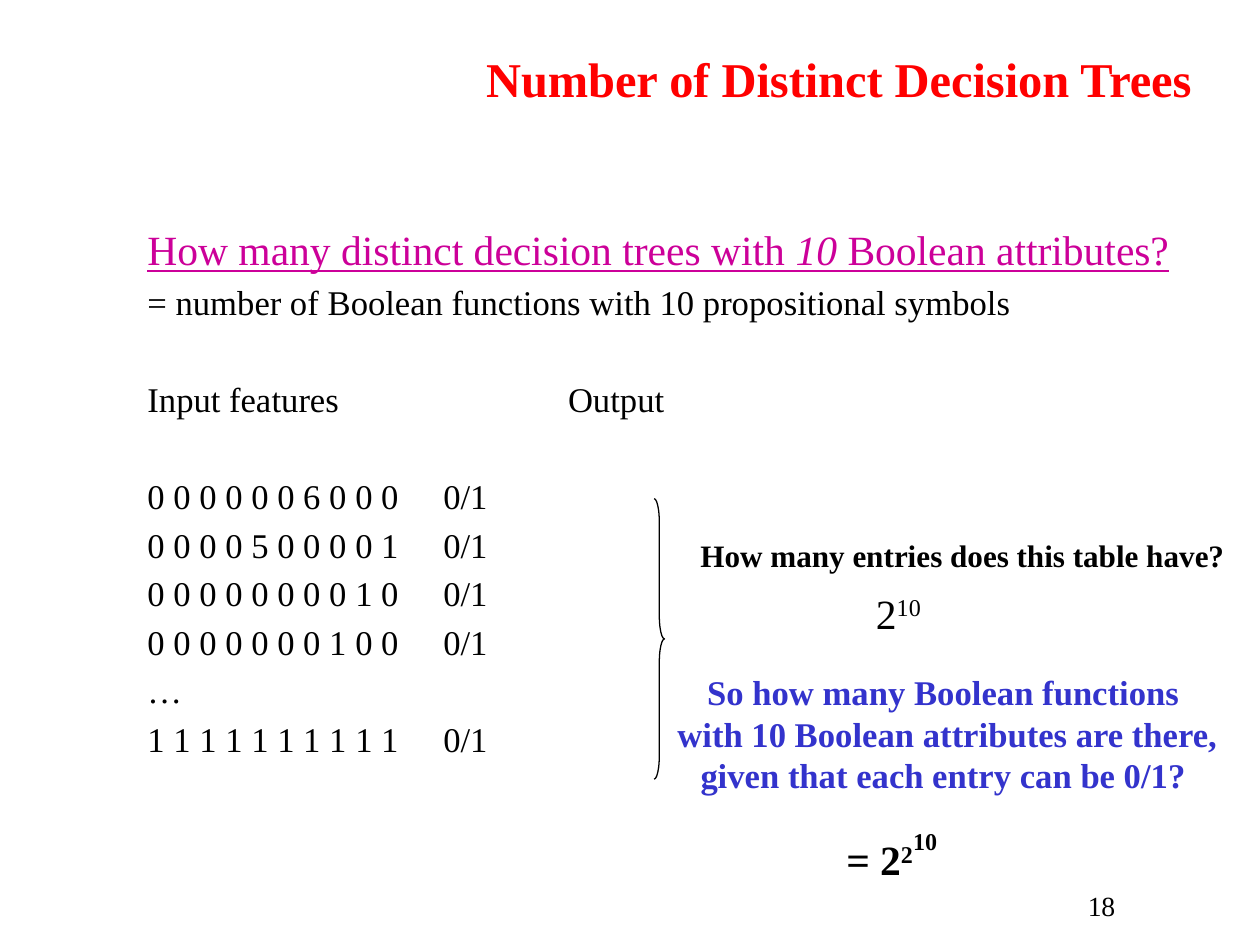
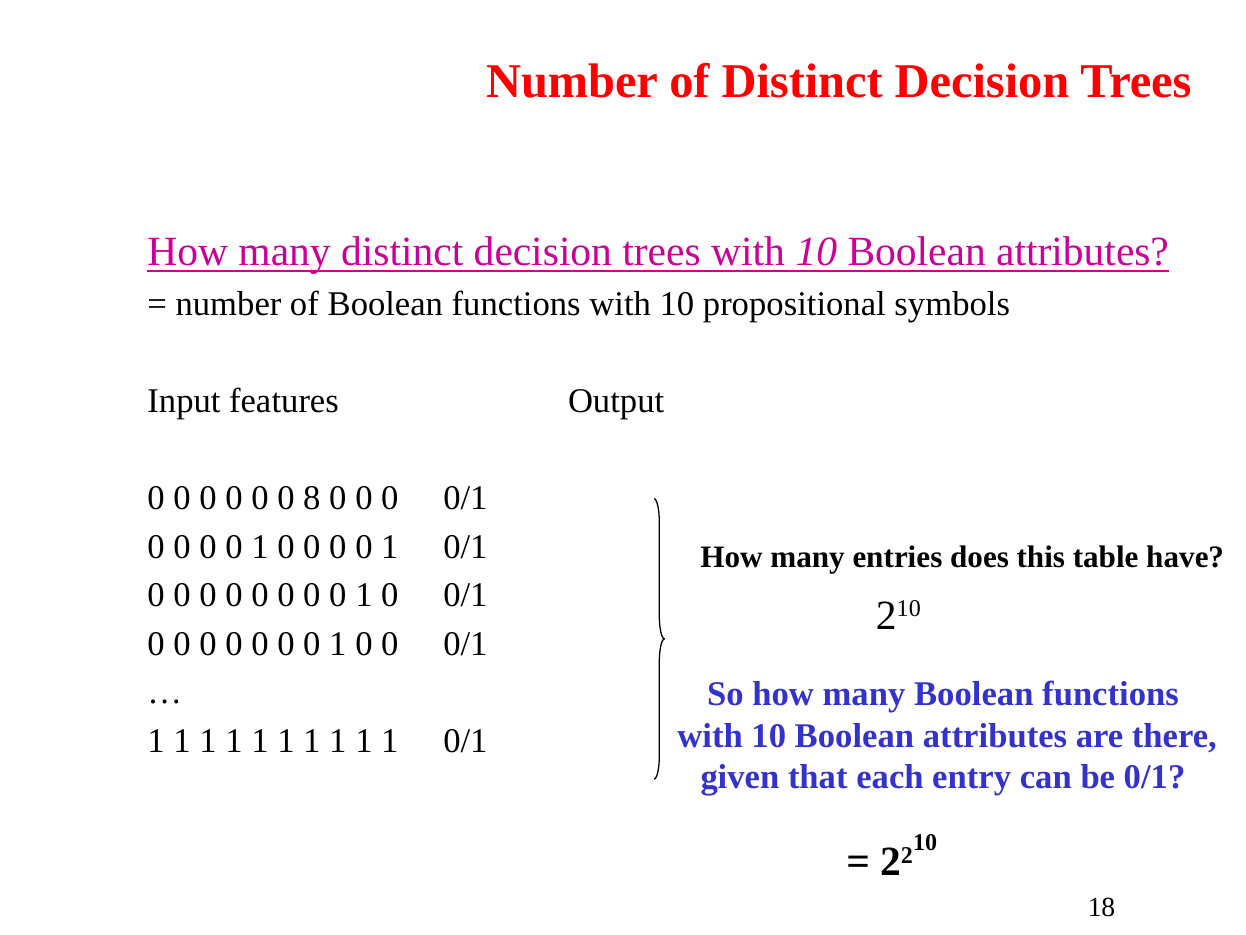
6: 6 -> 8
5 at (260, 547): 5 -> 1
